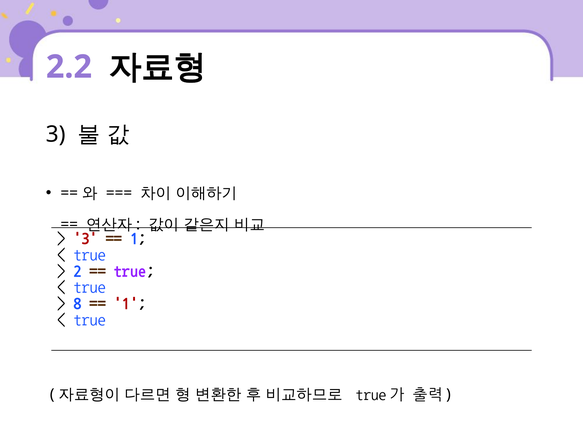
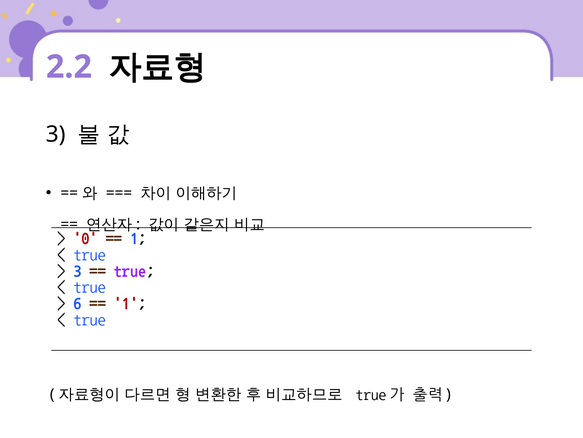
3 at (86, 238): 3 -> 0
2 at (77, 270): 2 -> 3
8: 8 -> 6
